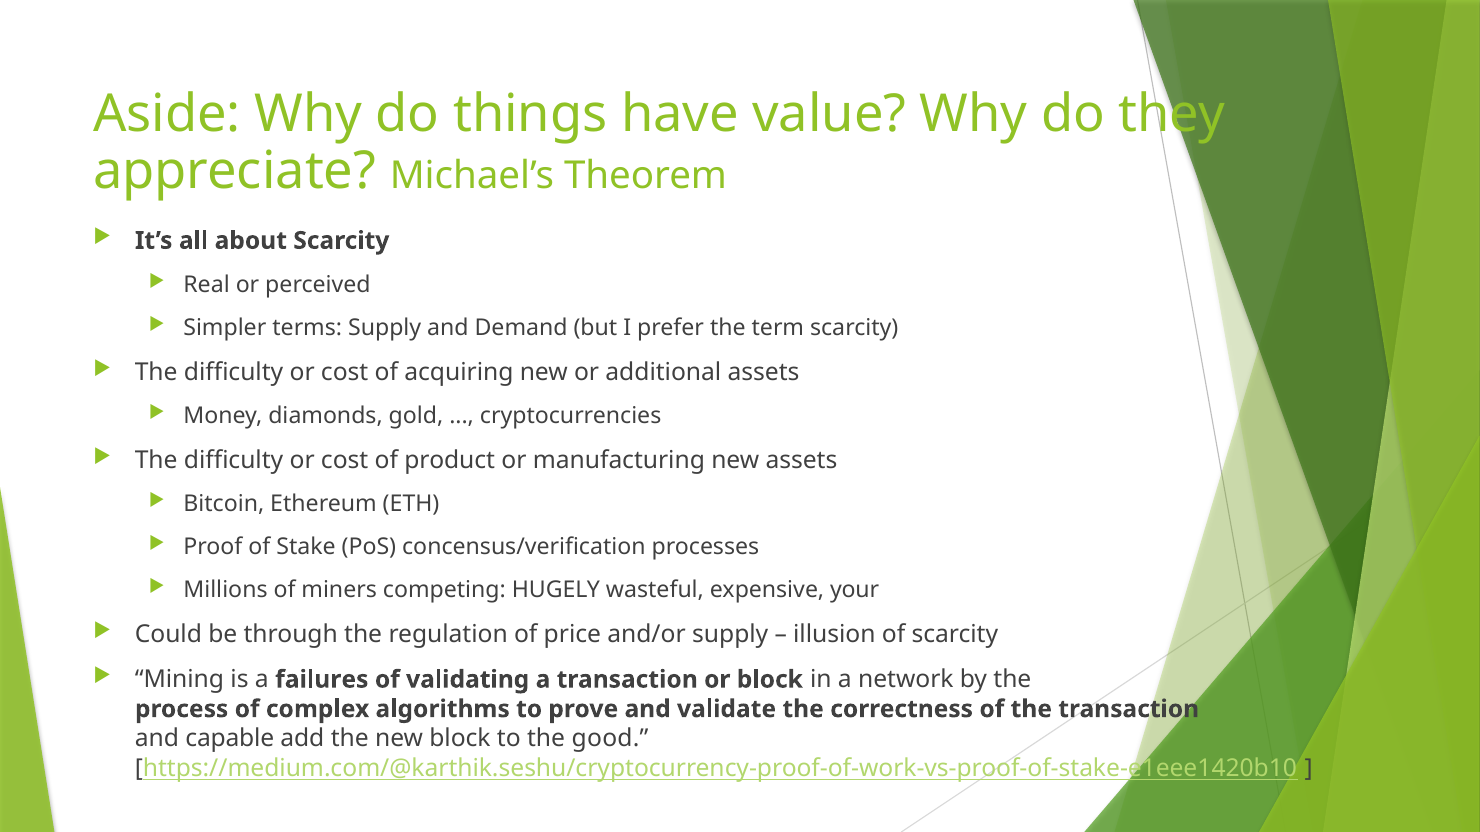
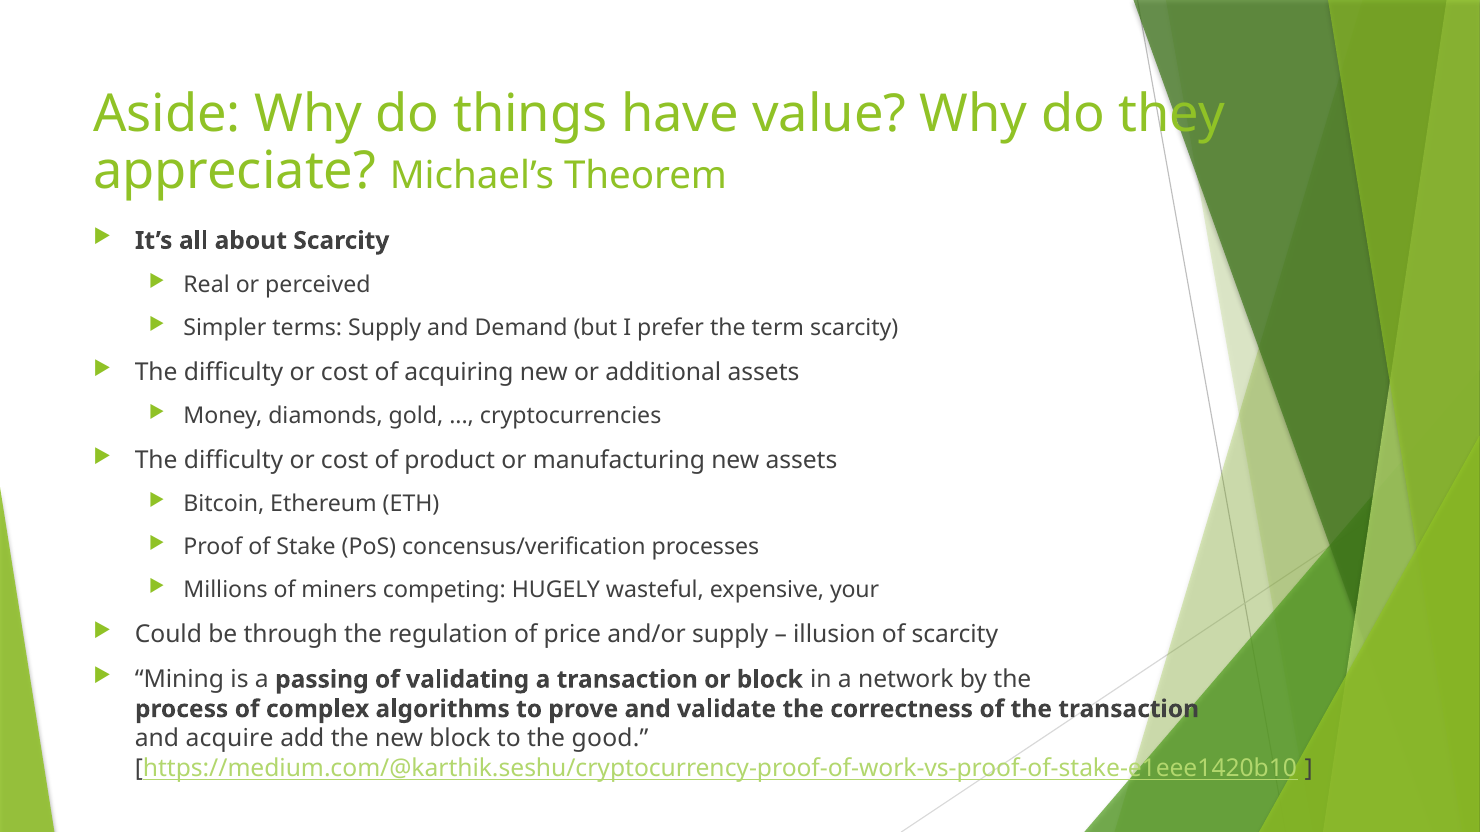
failures: failures -> passing
capable: capable -> acquire
